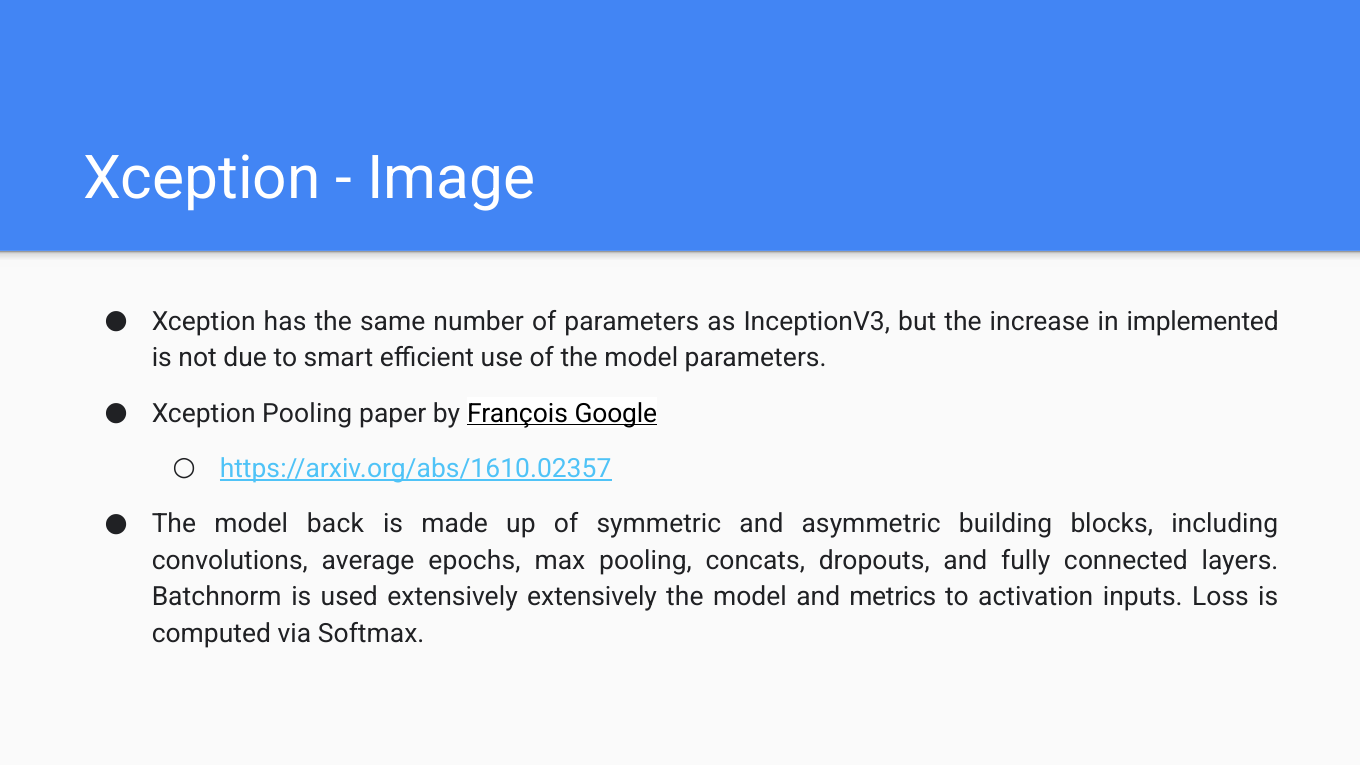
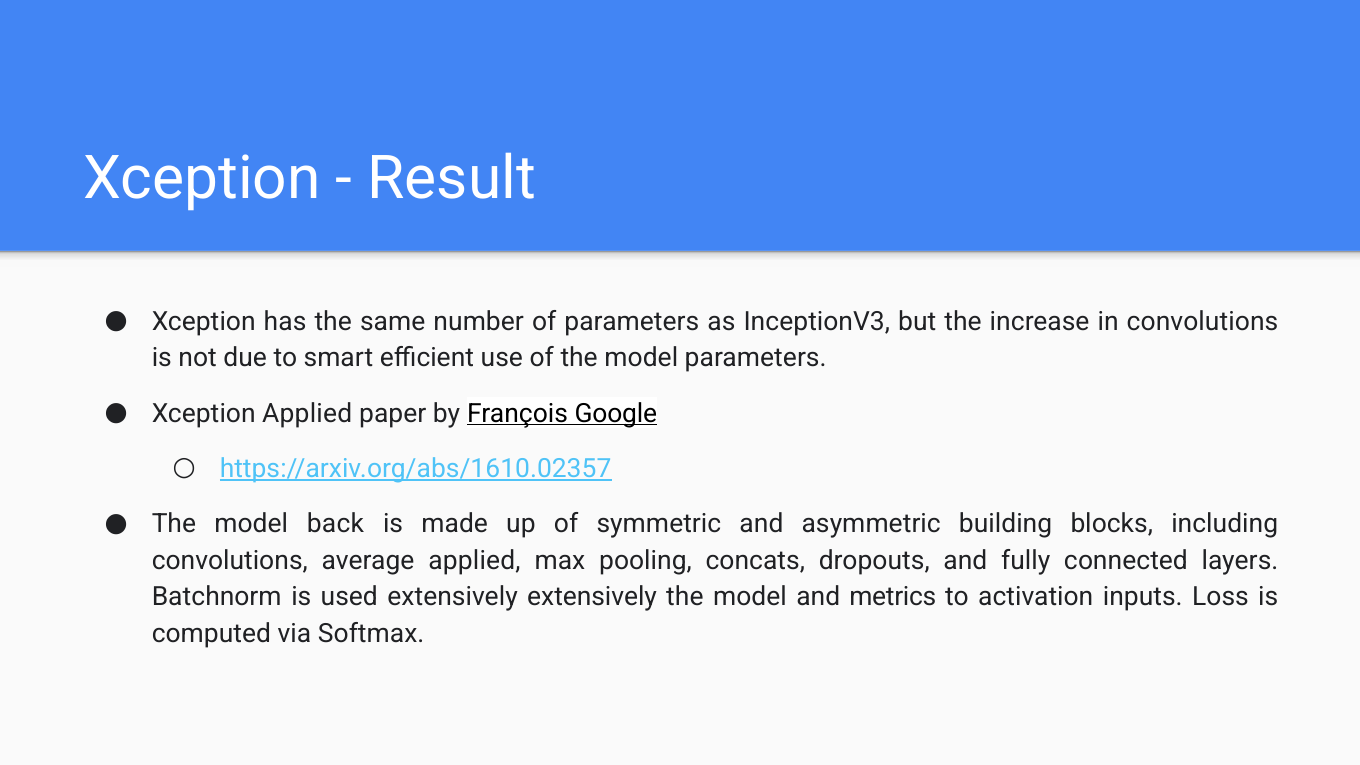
Image: Image -> Result
in implemented: implemented -> convolutions
Xception Pooling: Pooling -> Applied
average epochs: epochs -> applied
